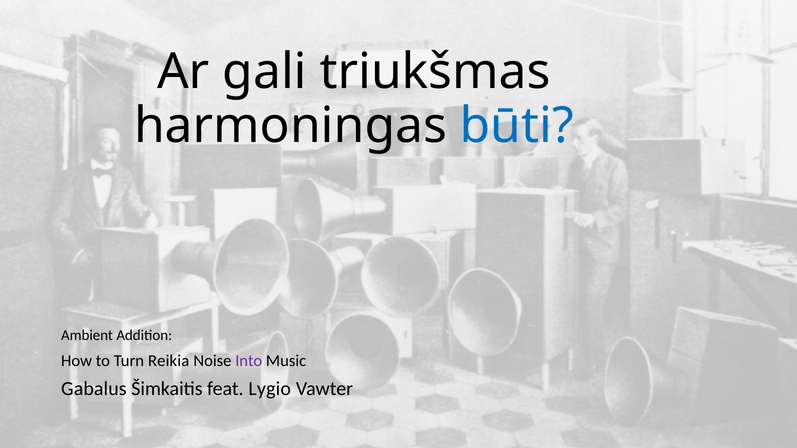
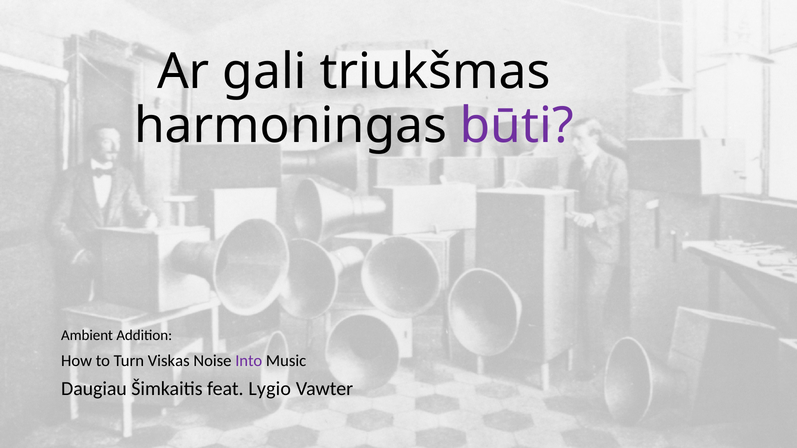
būti colour: blue -> purple
Reikia: Reikia -> Viskas
Gabalus: Gabalus -> Daugiau
